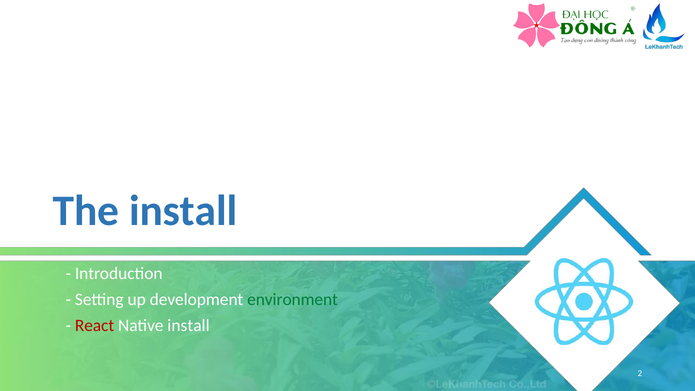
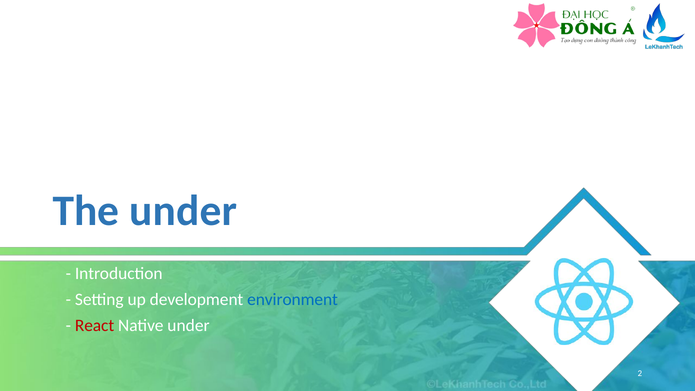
The install: install -> under
environment colour: green -> blue
Native install: install -> under
